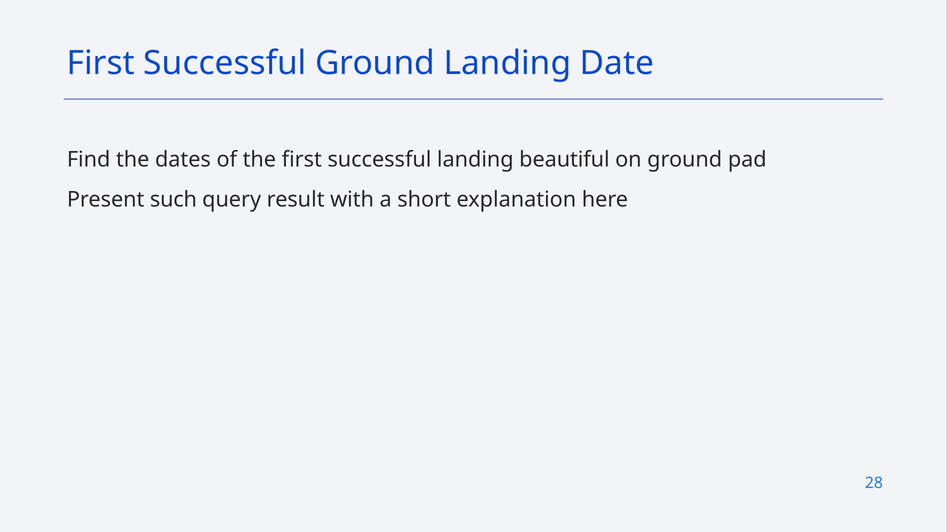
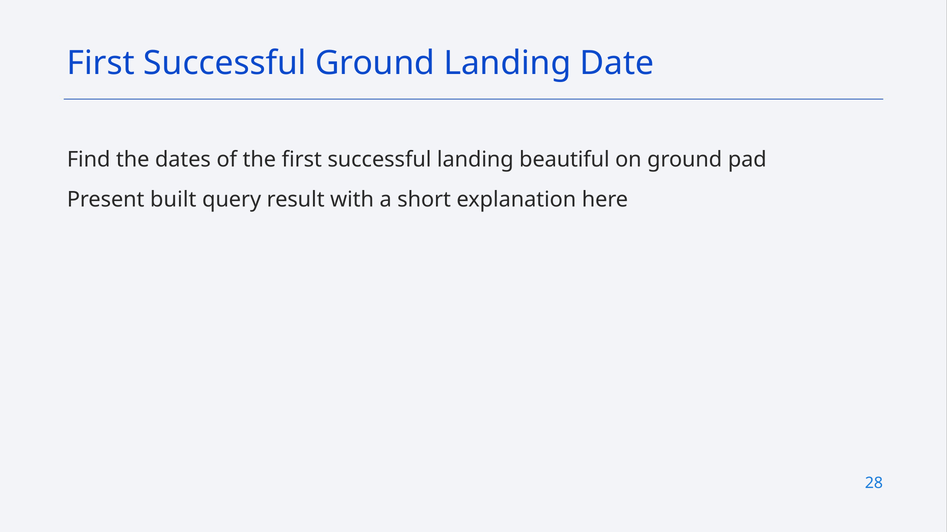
such: such -> built
